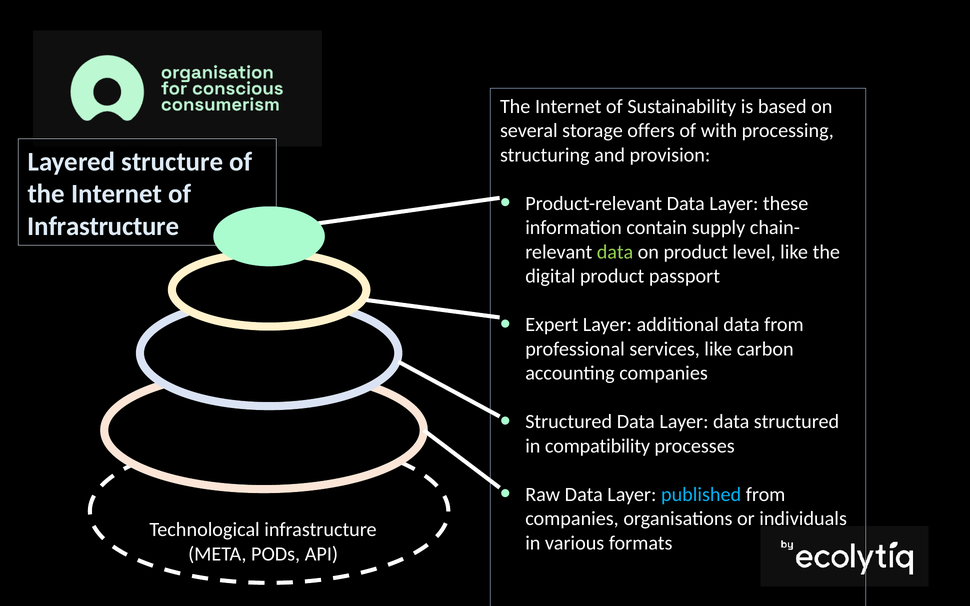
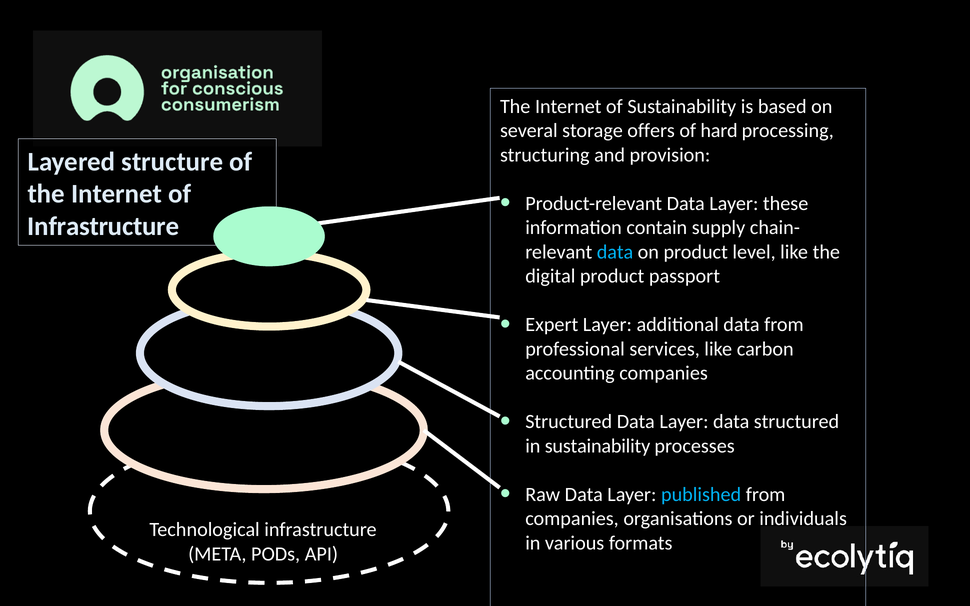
with: with -> hard
data at (615, 252) colour: light green -> light blue
in compatibility: compatibility -> sustainability
